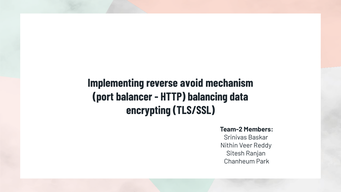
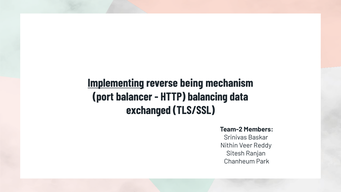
Implementing underline: none -> present
avoid: avoid -> being
encrypting: encrypting -> exchanged
